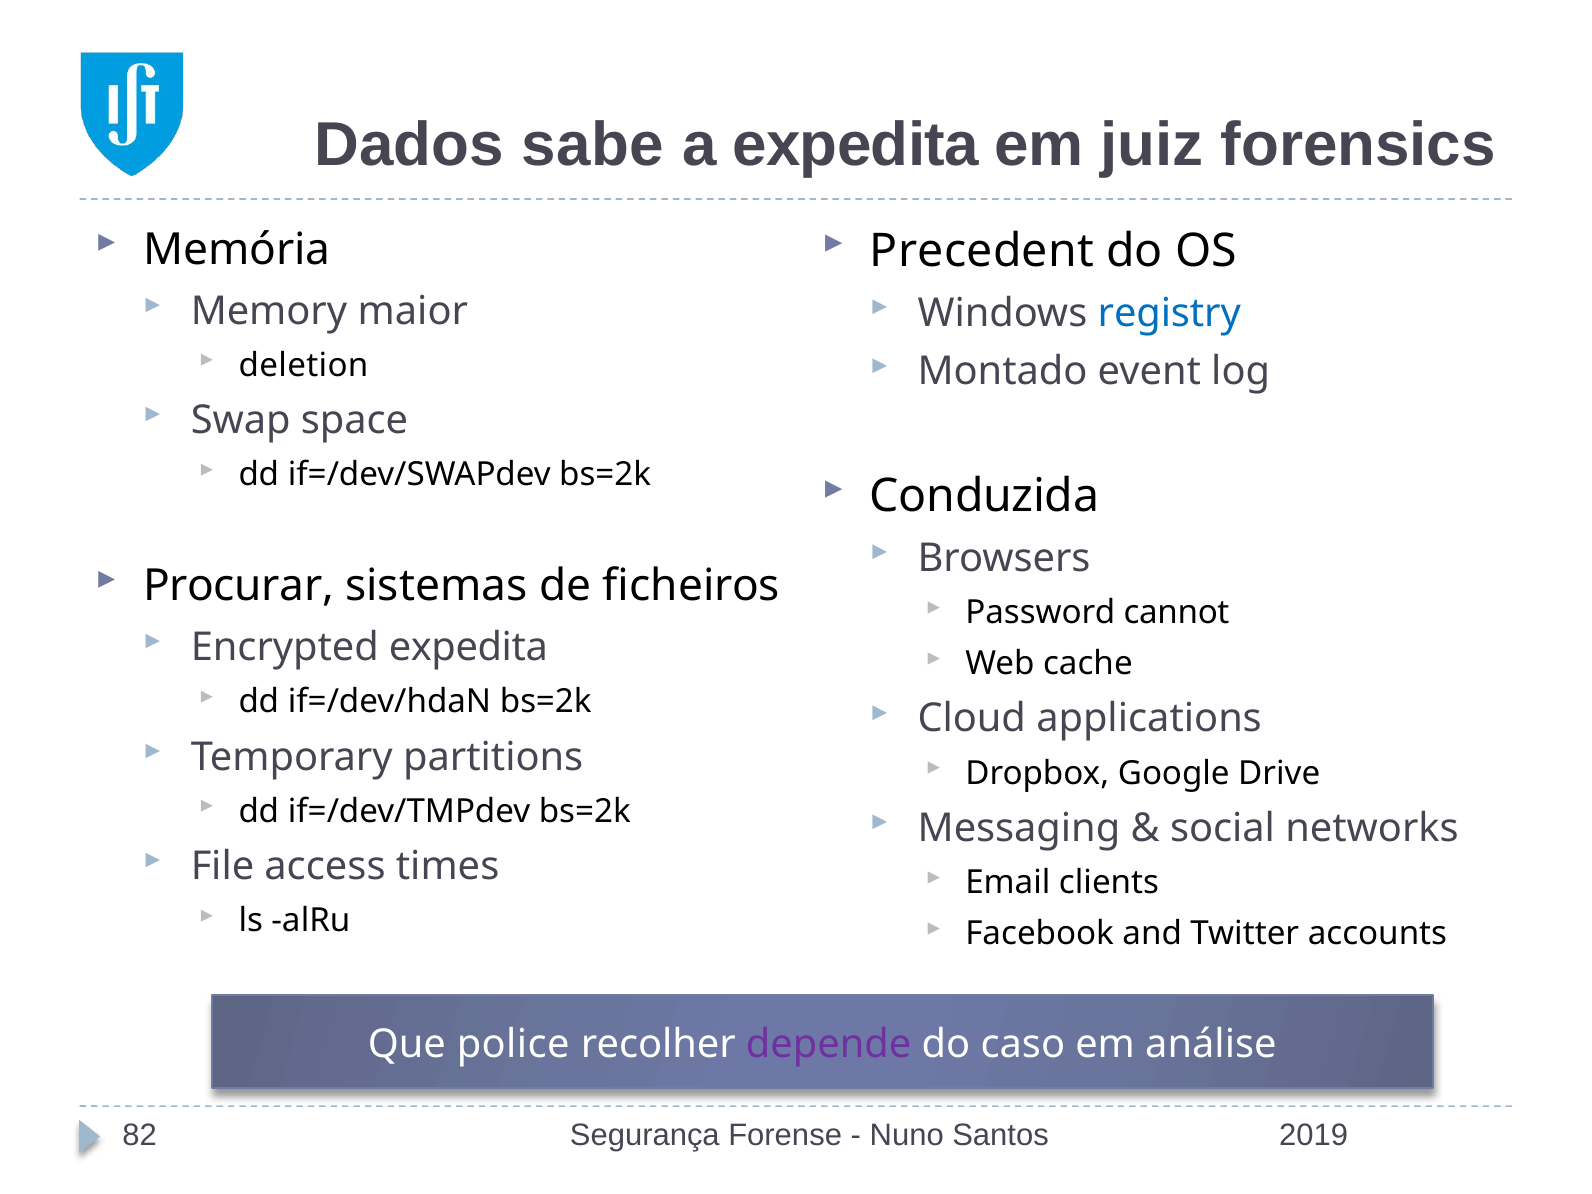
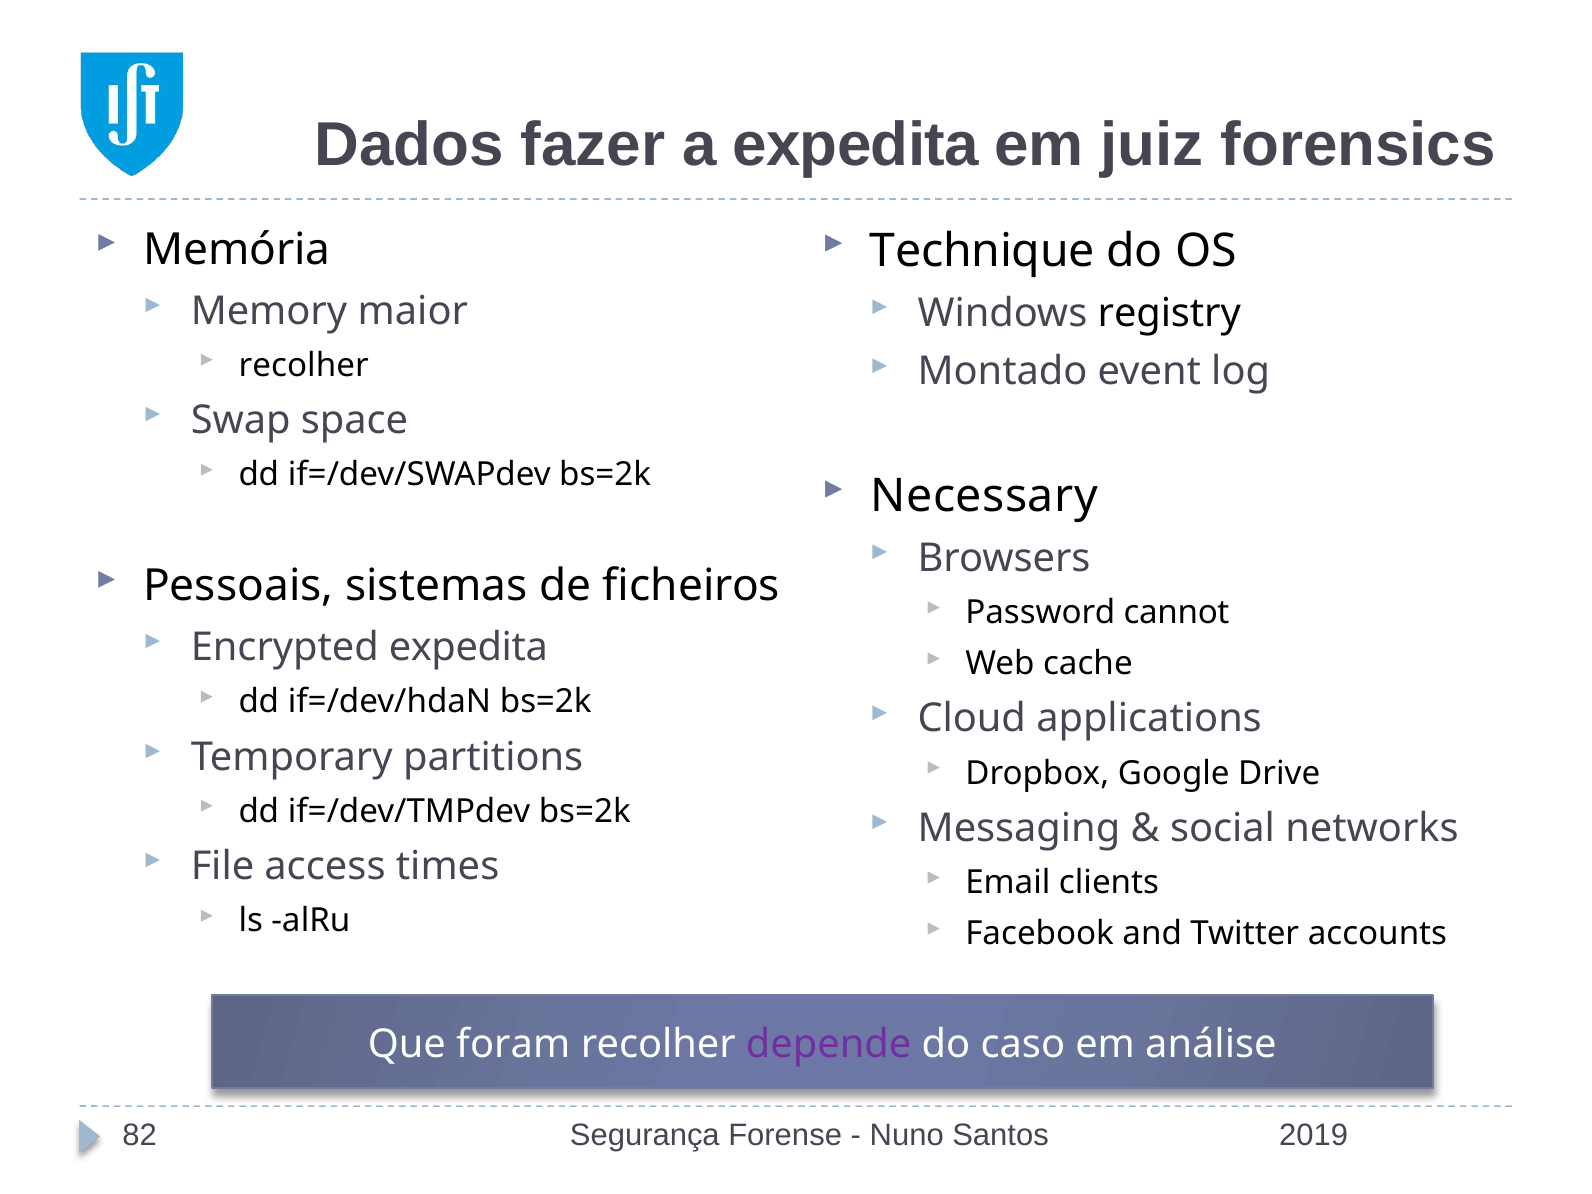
sabe: sabe -> fazer
Precedent: Precedent -> Technique
registry colour: blue -> black
deletion at (304, 365): deletion -> recolher
Conduzida: Conduzida -> Necessary
Procurar: Procurar -> Pessoais
police: police -> foram
